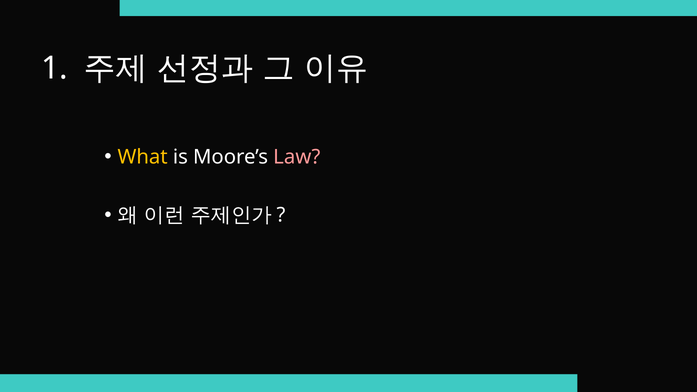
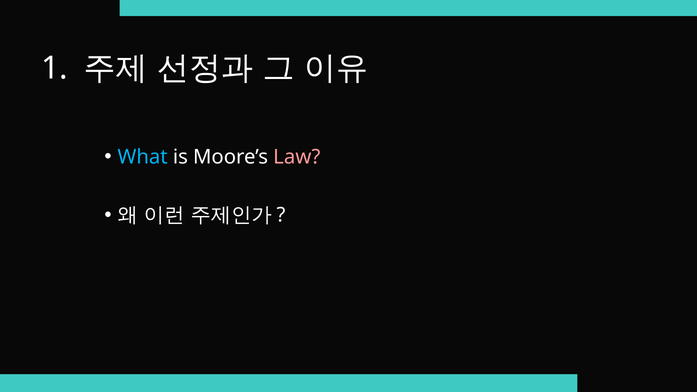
What colour: yellow -> light blue
